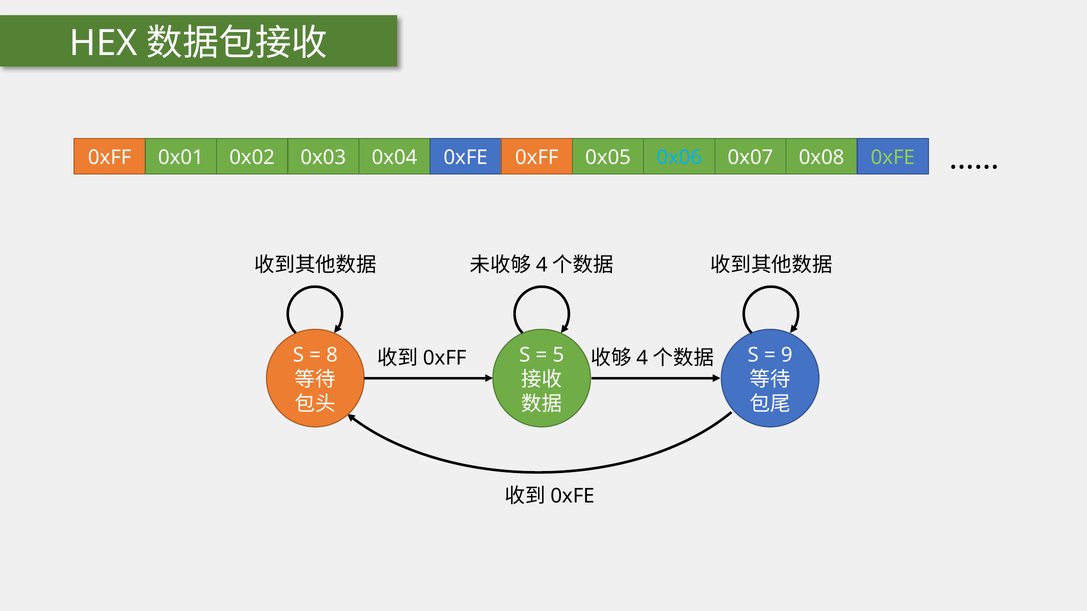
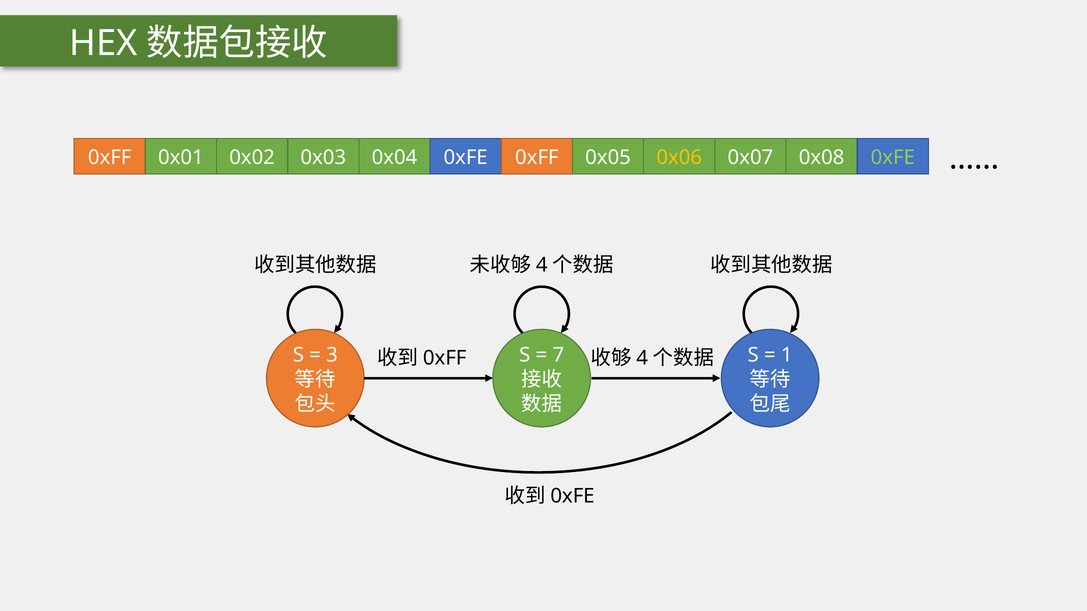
0x06 colour: light blue -> yellow
8: 8 -> 3
5: 5 -> 7
9: 9 -> 1
